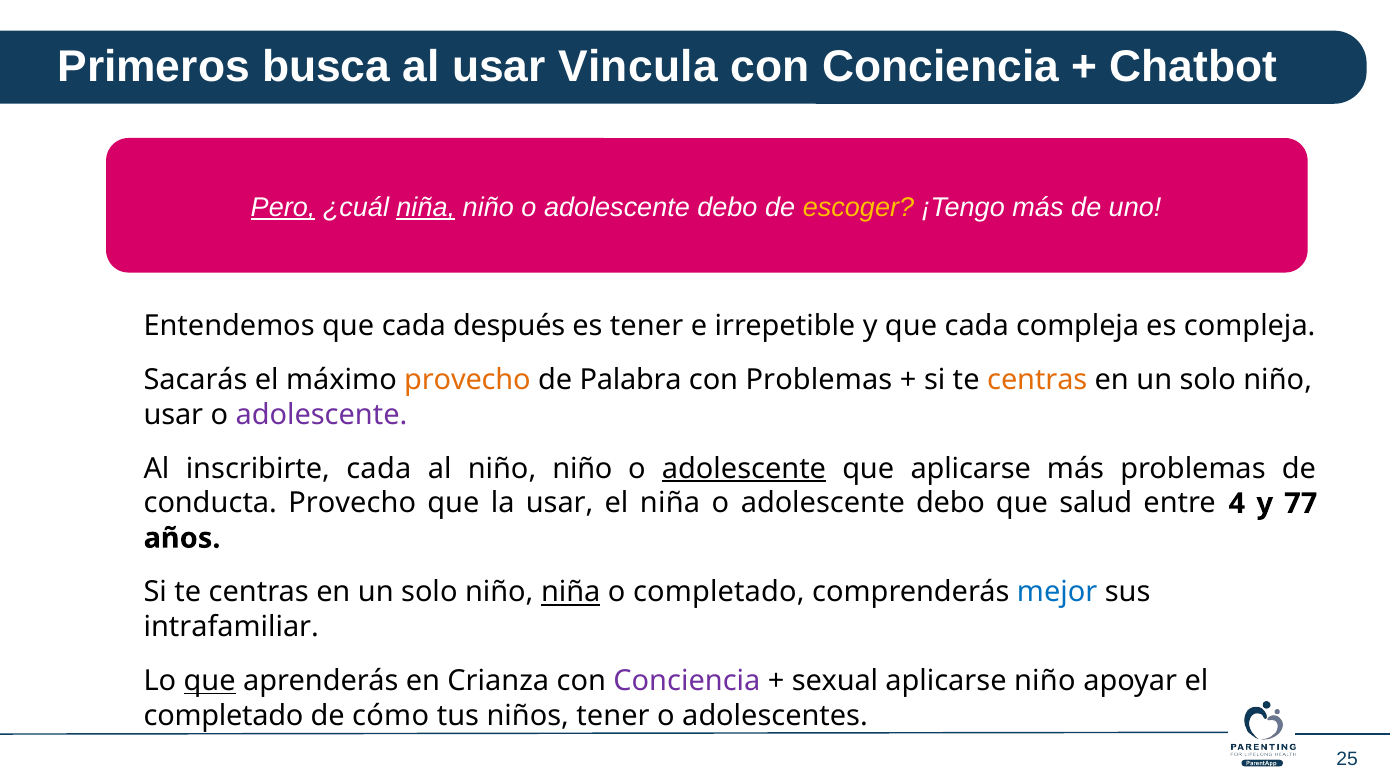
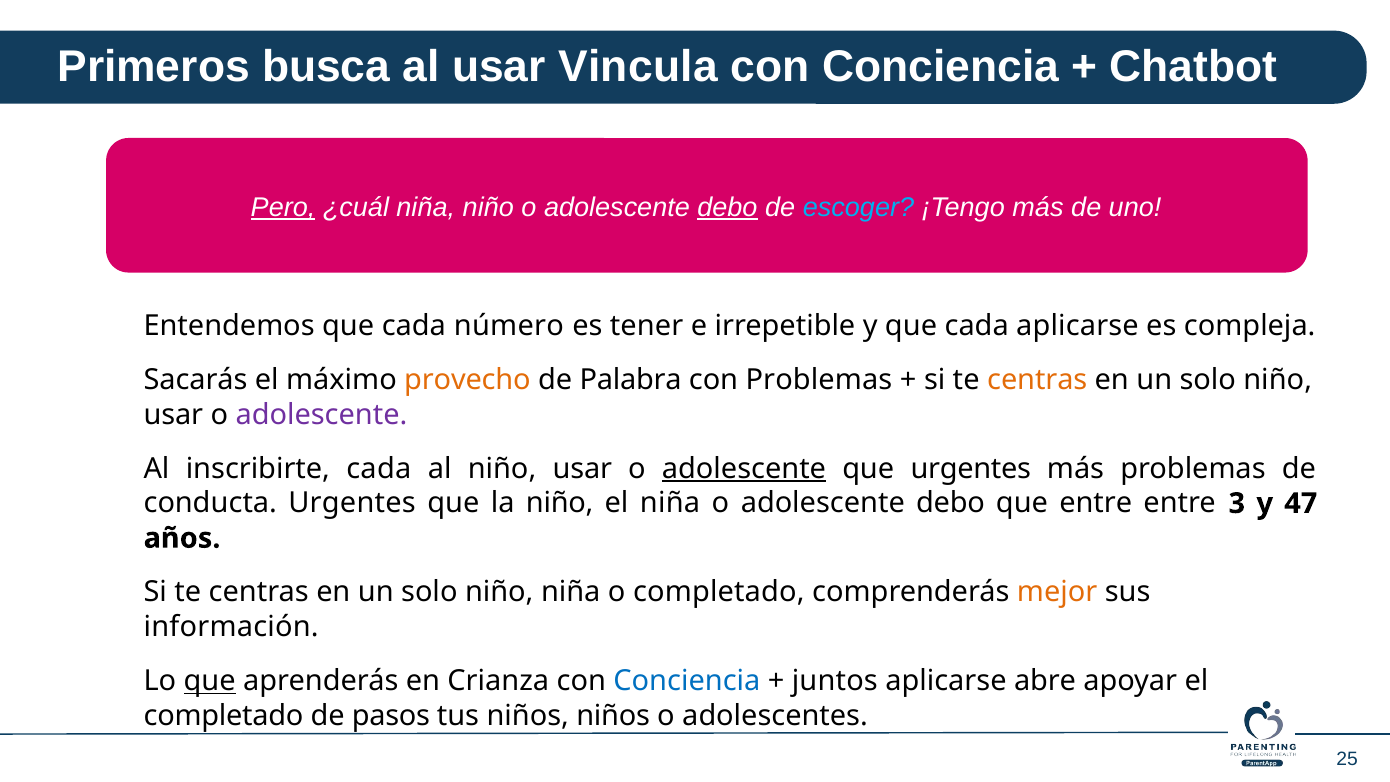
niña at (426, 207) underline: present -> none
debo at (727, 207) underline: none -> present
escoger colour: yellow -> light blue
después: después -> número
cada compleja: compleja -> aplicarse
al niño niño: niño -> usar
que aplicarse: aplicarse -> urgentes
conducta Provecho: Provecho -> Urgentes
la usar: usar -> niño
que salud: salud -> entre
4: 4 -> 3
77: 77 -> 47
niña at (571, 592) underline: present -> none
mejor colour: blue -> orange
intrafamiliar: intrafamiliar -> información
Conciencia at (687, 681) colour: purple -> blue
sexual: sexual -> juntos
aplicarse niño: niño -> abre
cómo: cómo -> pasos
niños tener: tener -> niños
